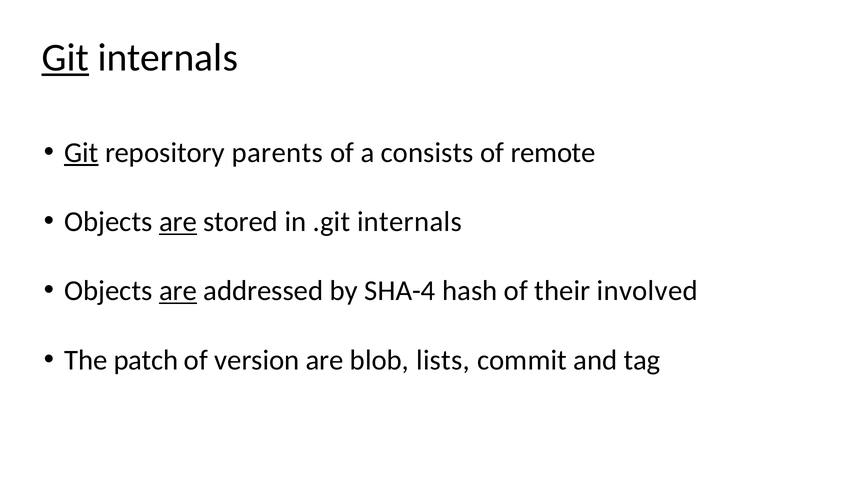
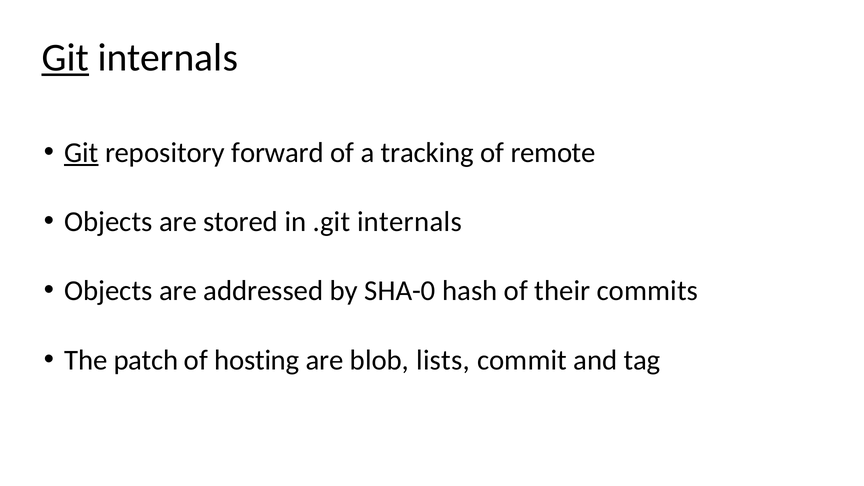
parents: parents -> forward
consists: consists -> tracking
are at (178, 222) underline: present -> none
are at (178, 291) underline: present -> none
SHA-4: SHA-4 -> SHA-0
involved: involved -> commits
version: version -> hosting
